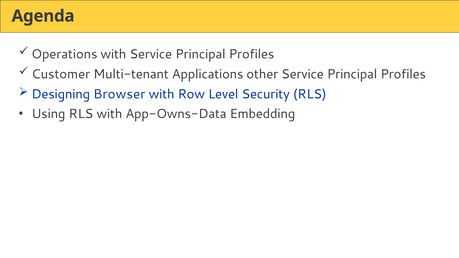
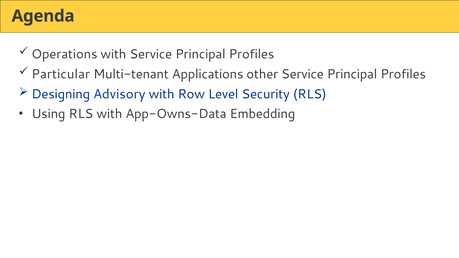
Customer: Customer -> Particular
Browser: Browser -> Advisory
